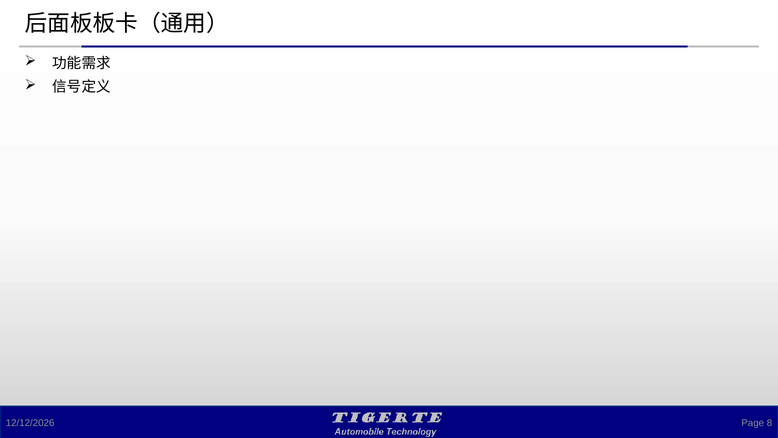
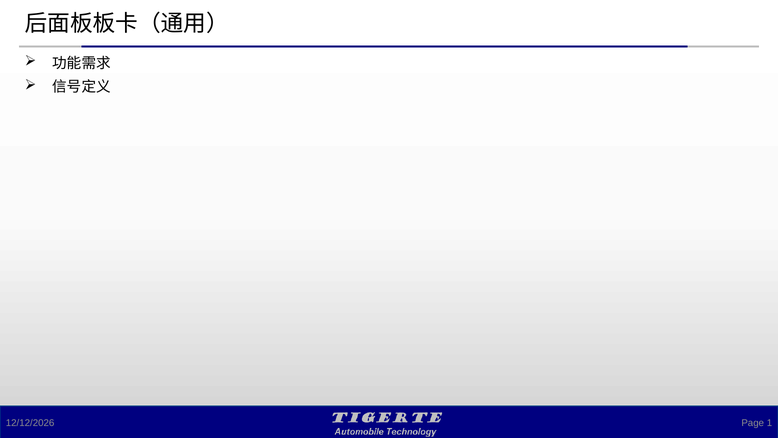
8: 8 -> 1
